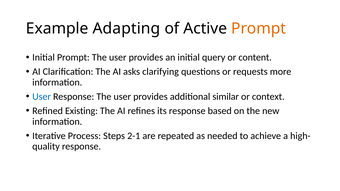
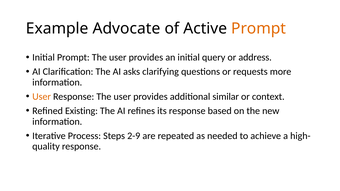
Adapting: Adapting -> Advocate
content: content -> address
User at (42, 97) colour: blue -> orange
2-1: 2-1 -> 2-9
